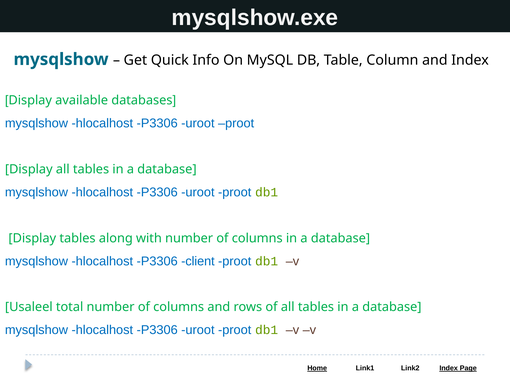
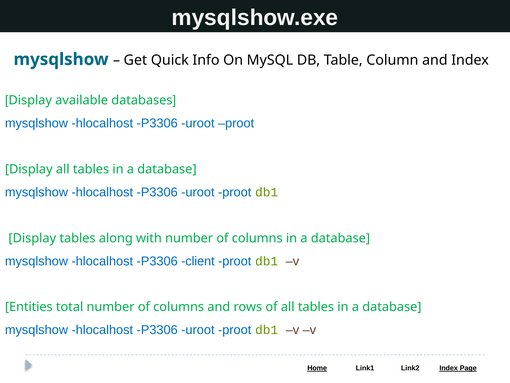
Usaleel: Usaleel -> Entities
